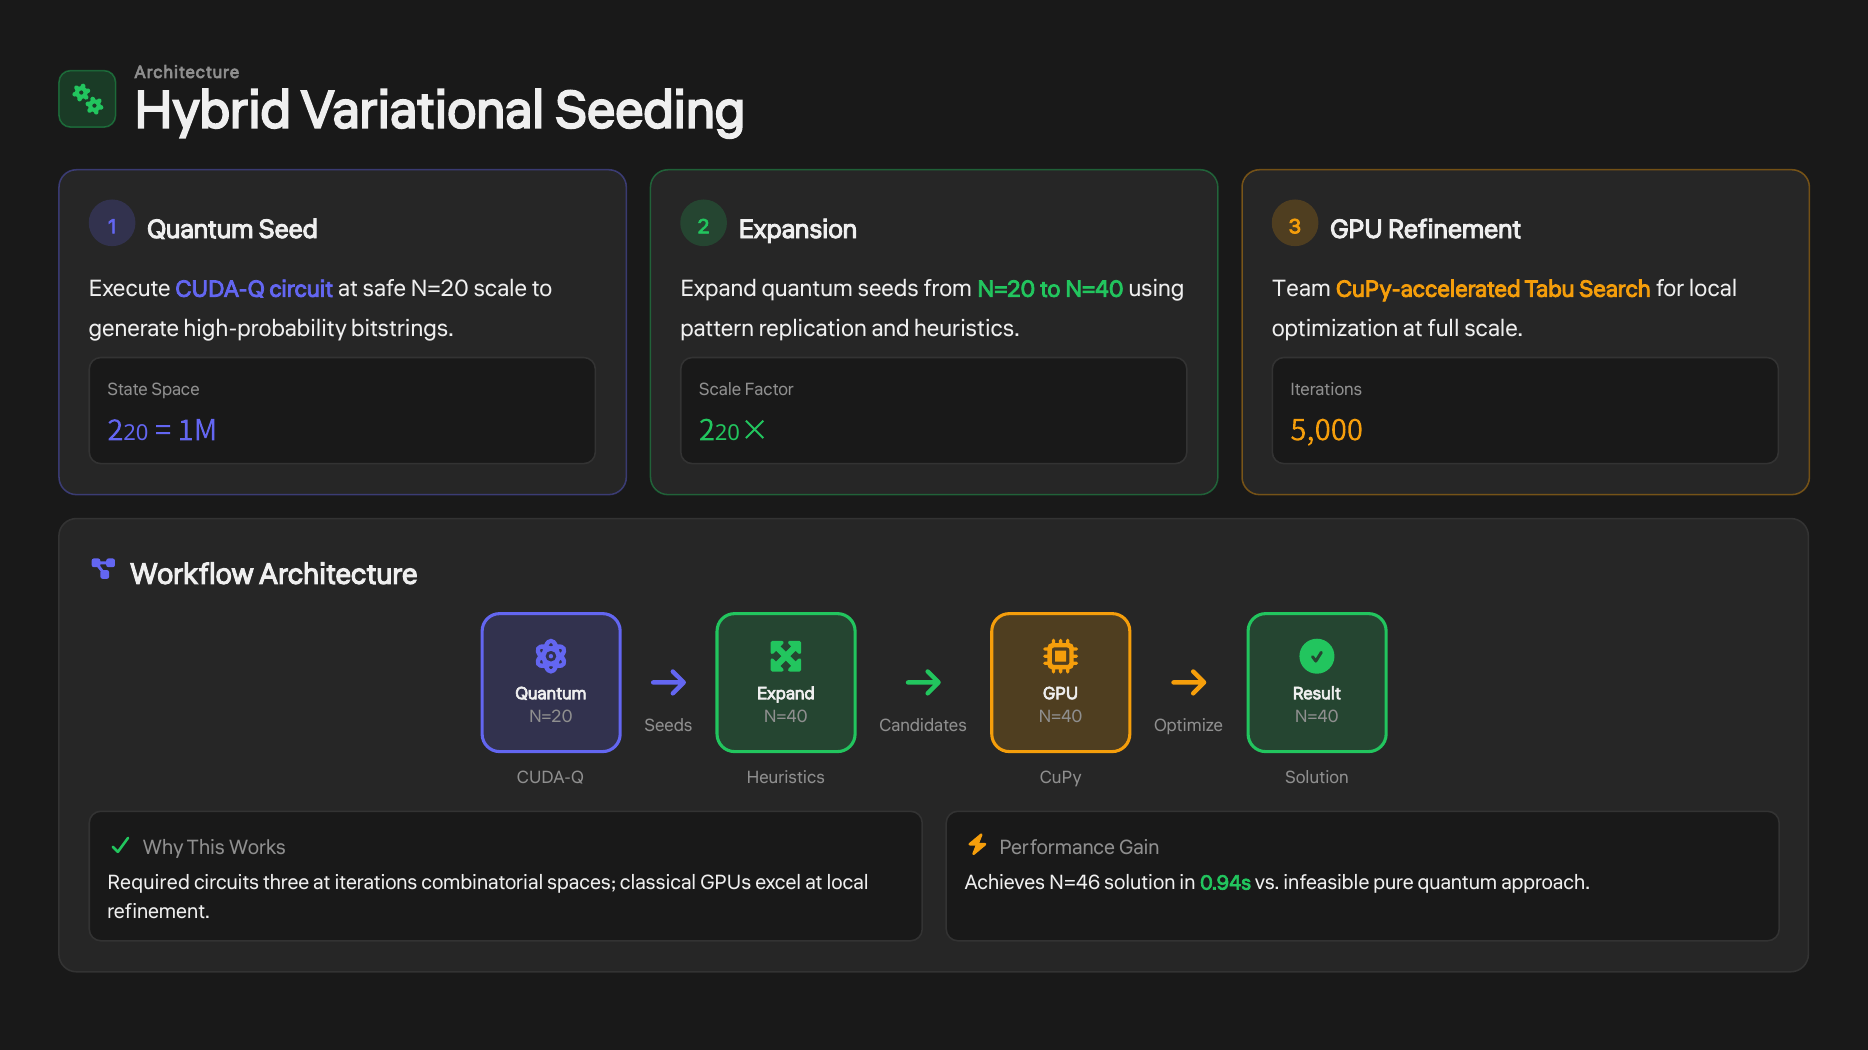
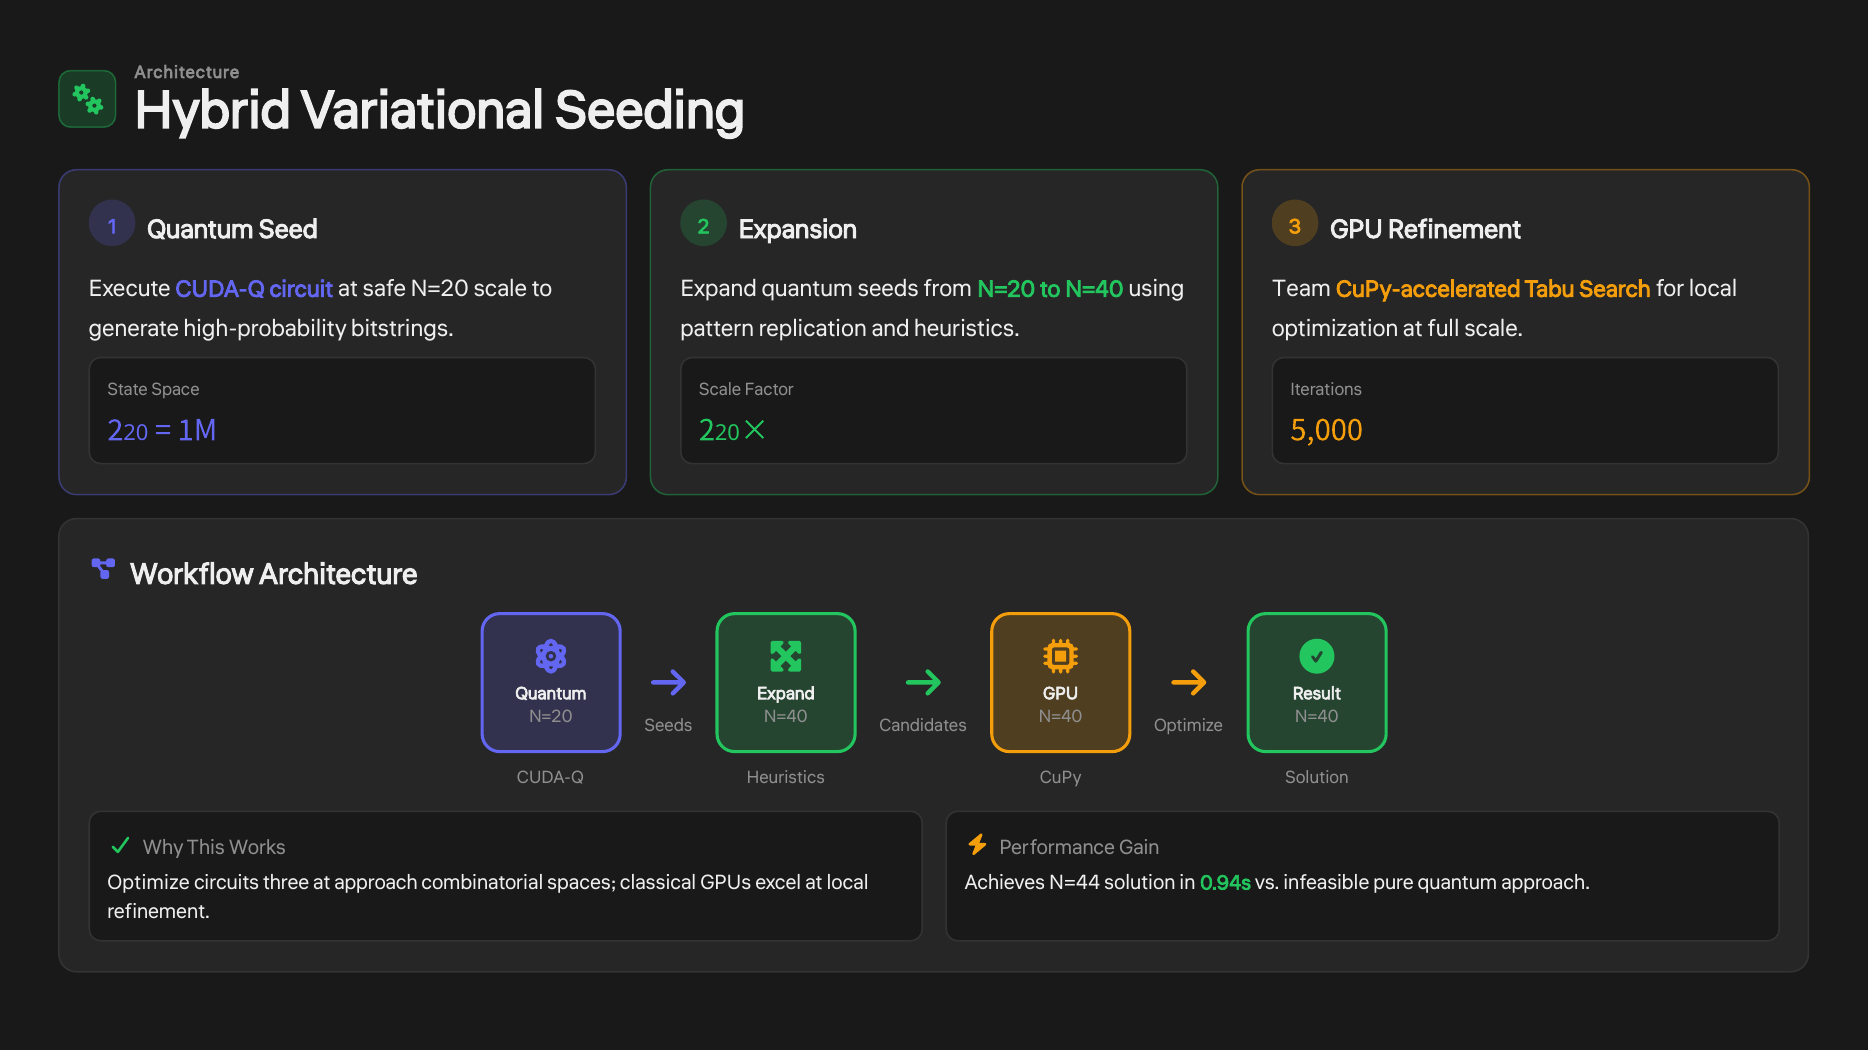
Required at (149, 883): Required -> Optimize
at iterations: iterations -> approach
N=46: N=46 -> N=44
